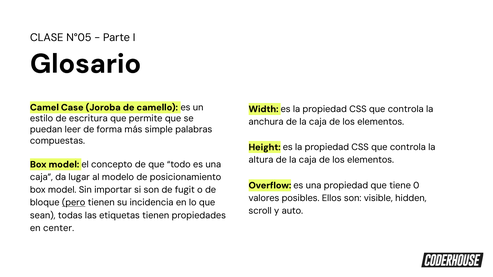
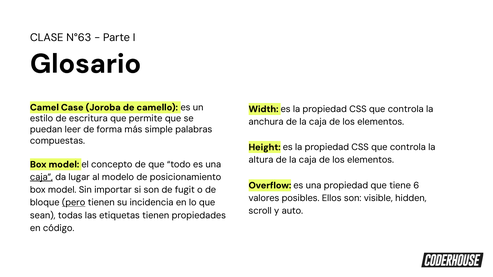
N°05: N°05 -> N°63
caja at (41, 177) underline: none -> present
0: 0 -> 6
center: center -> código
